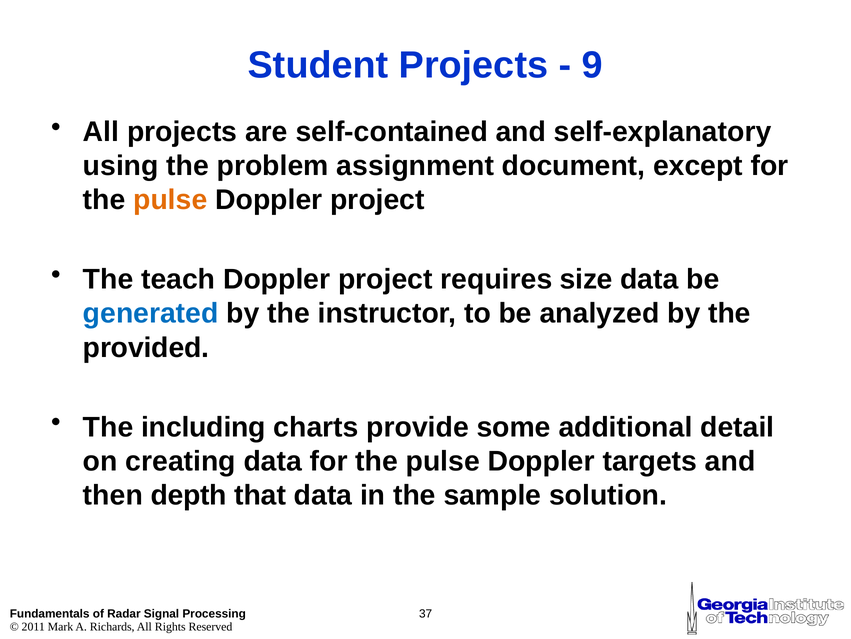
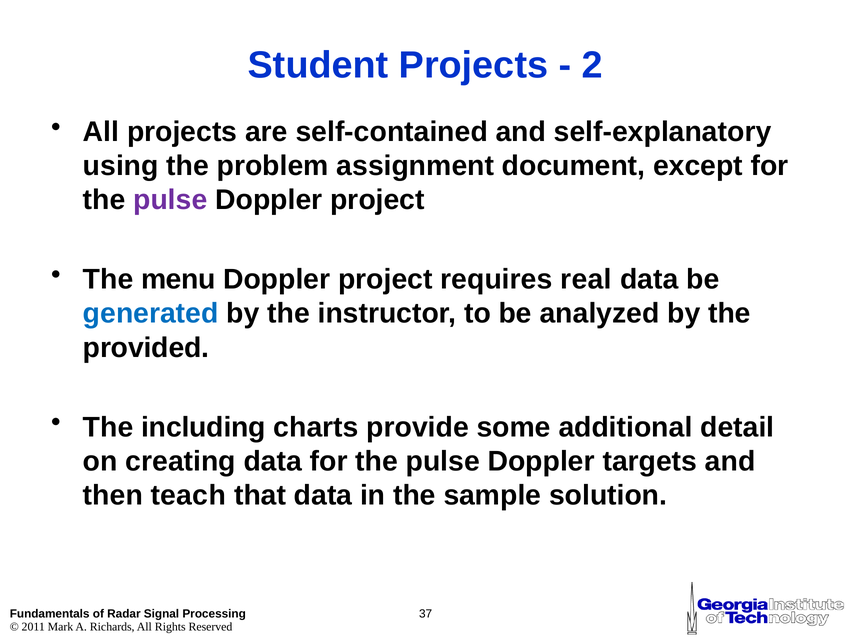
9: 9 -> 2
pulse at (170, 200) colour: orange -> purple
teach: teach -> menu
size: size -> real
depth: depth -> teach
